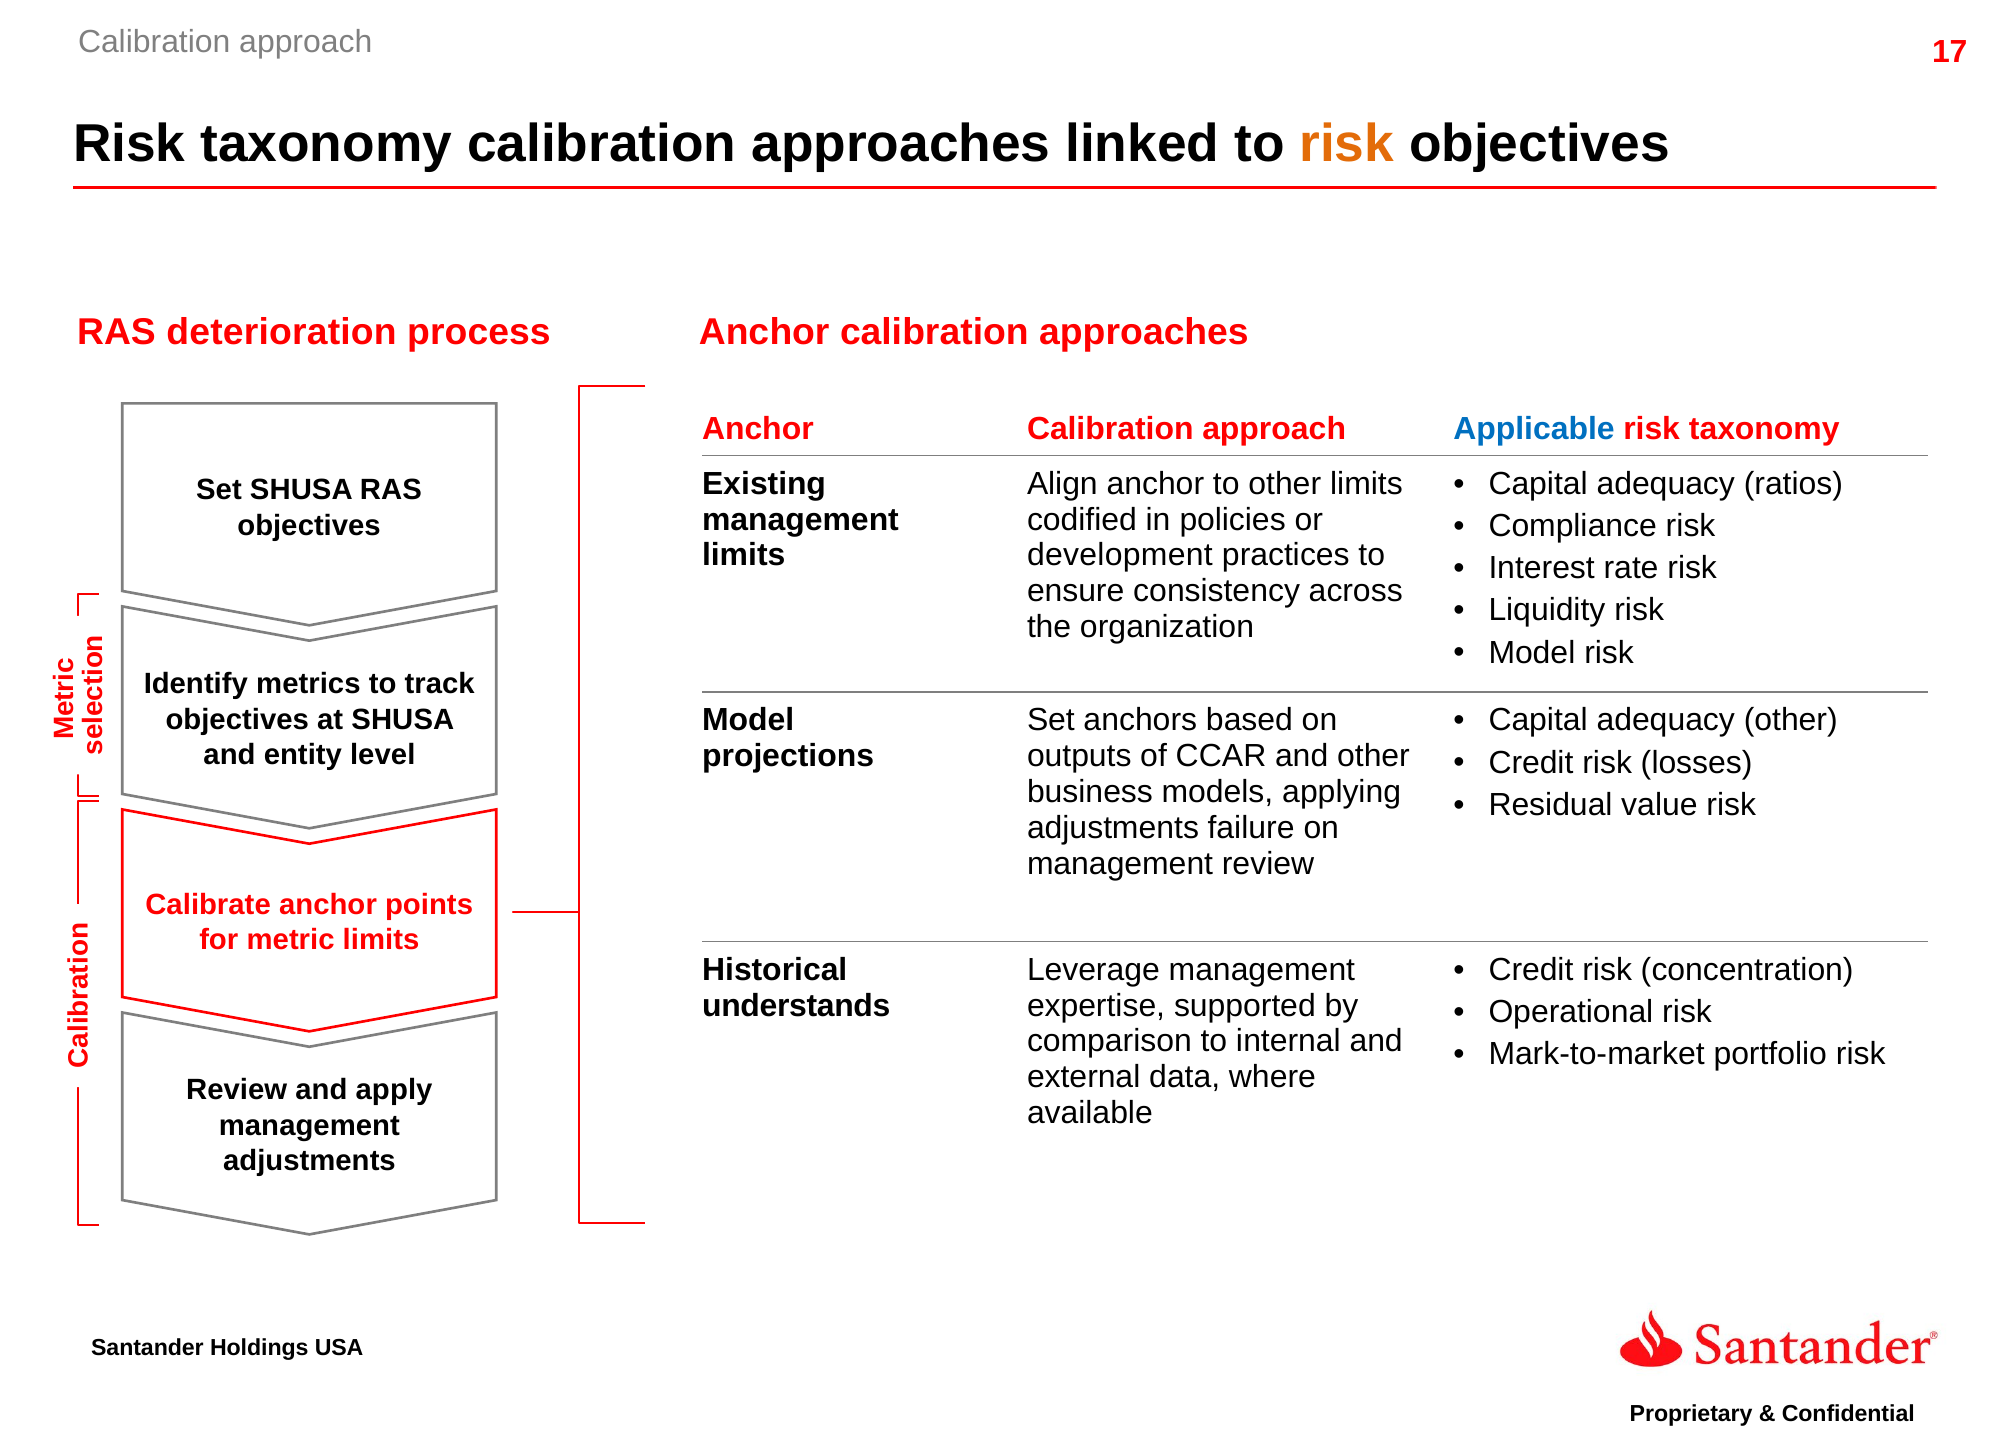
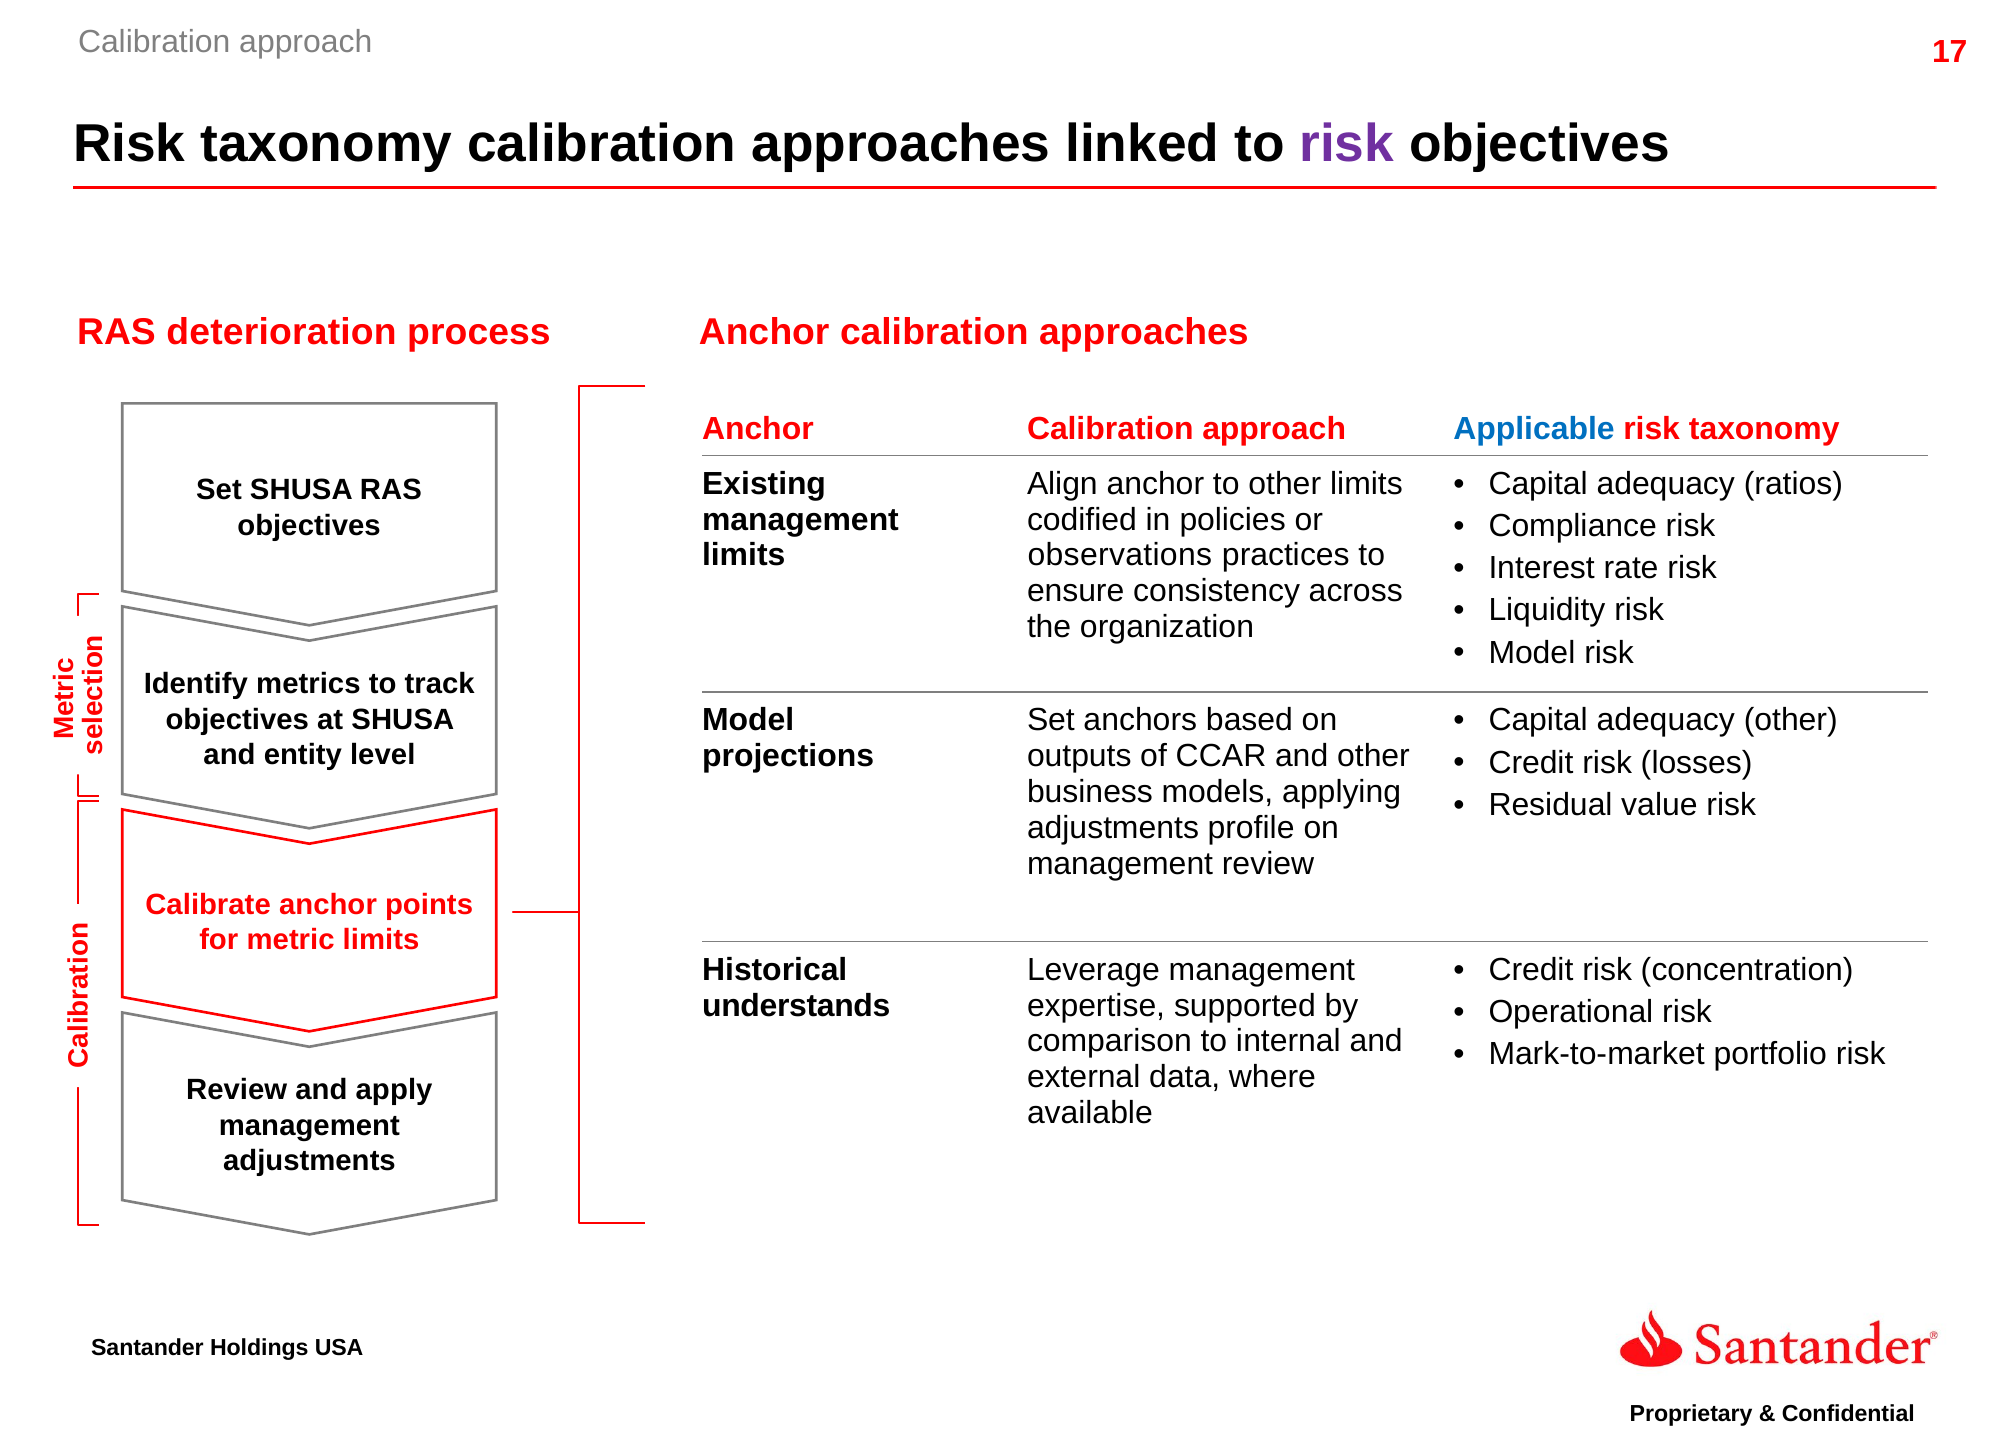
risk at (1347, 144) colour: orange -> purple
development: development -> observations
failure: failure -> profile
